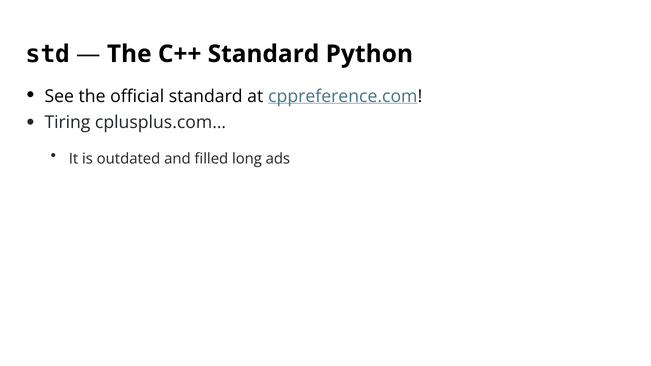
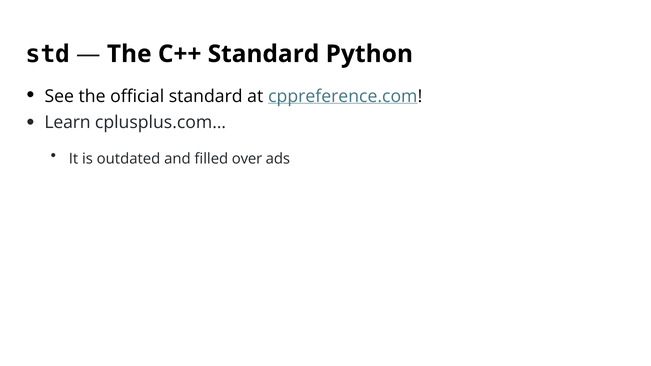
Tiring: Tiring -> Learn
long: long -> over
